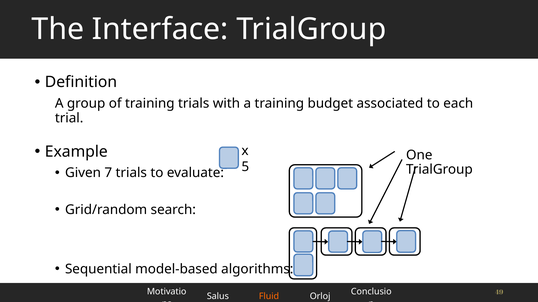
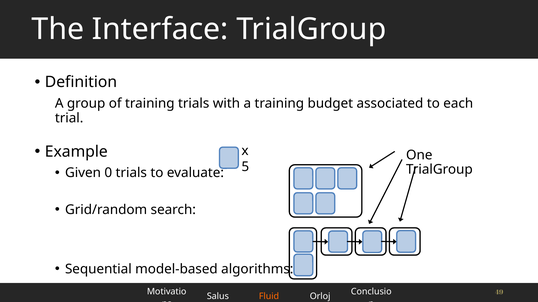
7: 7 -> 0
